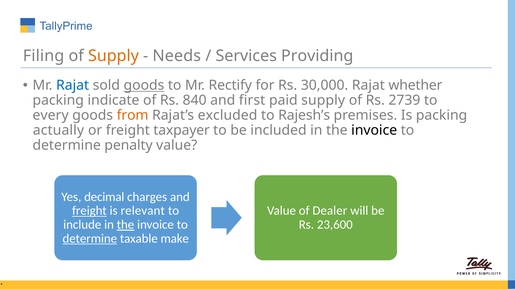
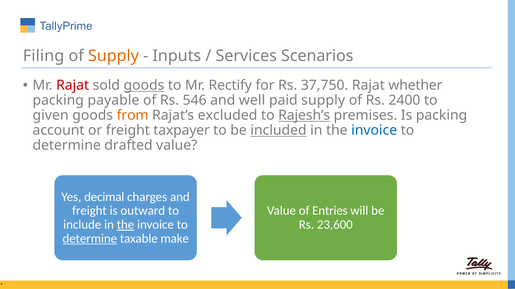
Needs: Needs -> Inputs
Providing: Providing -> Scenarios
Rajat at (73, 86) colour: blue -> red
30,000: 30,000 -> 37,750
indicate: indicate -> payable
840: 840 -> 546
first: first -> well
2739: 2739 -> 2400
every: every -> given
Rajesh’s underline: none -> present
actually: actually -> account
included underline: none -> present
invoice at (374, 131) colour: black -> blue
penalty: penalty -> drafted
freight at (89, 211) underline: present -> none
relevant: relevant -> outward
Dealer: Dealer -> Entries
